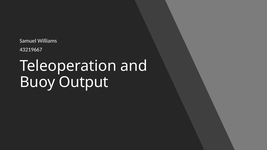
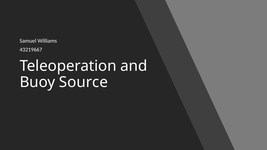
Output: Output -> Source
